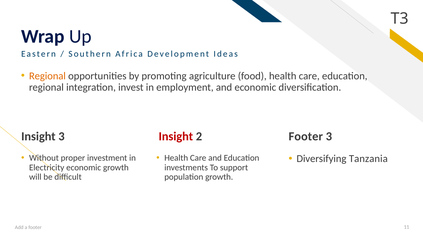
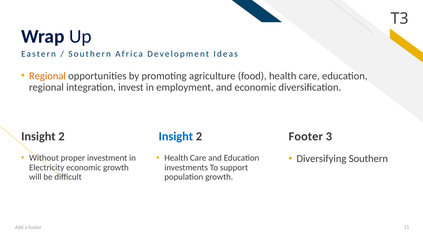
Insight at (176, 136) colour: red -> blue
3 at (61, 136): 3 -> 2
Diversifying Tanzania: Tanzania -> Southern
